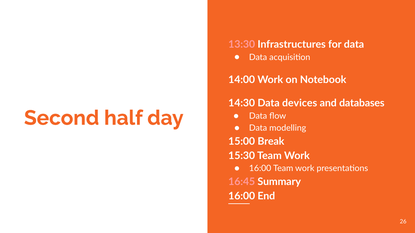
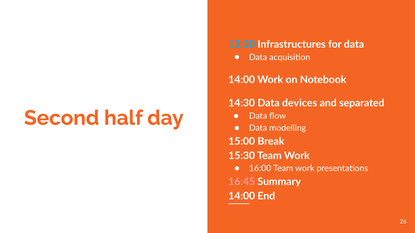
13:30 colour: pink -> light blue
databases: databases -> separated
16:00 at (242, 196): 16:00 -> 14:00
